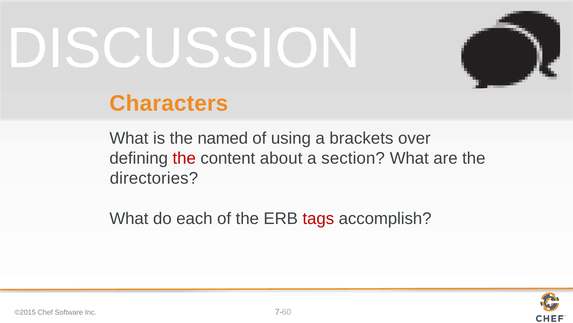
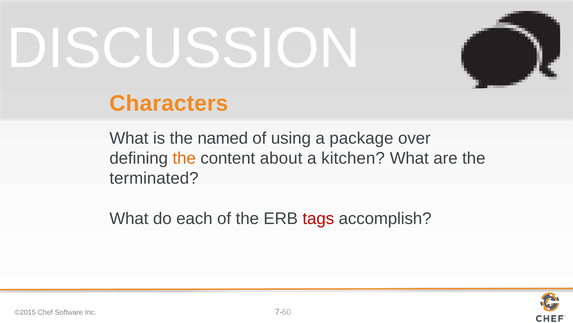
brackets: brackets -> package
the at (184, 158) colour: red -> orange
section: section -> kitchen
directories: directories -> terminated
